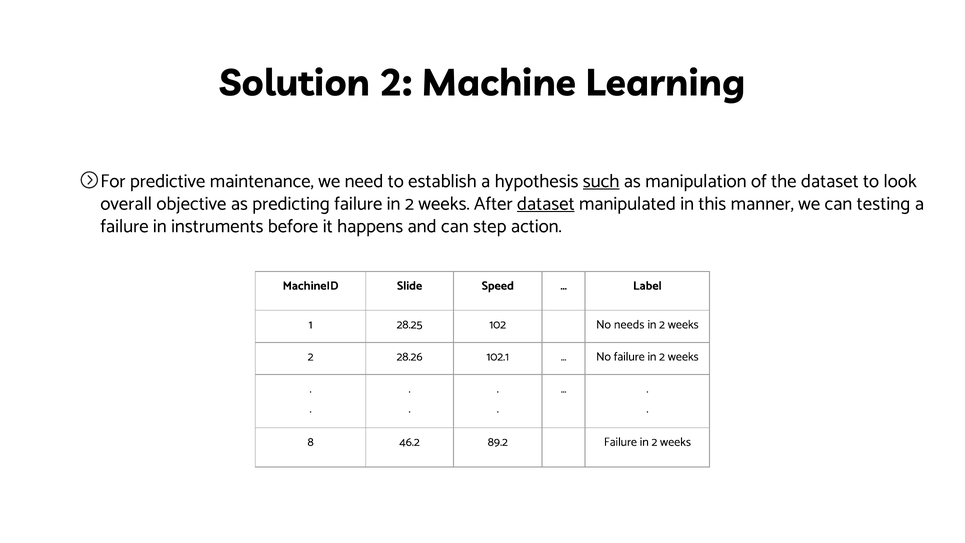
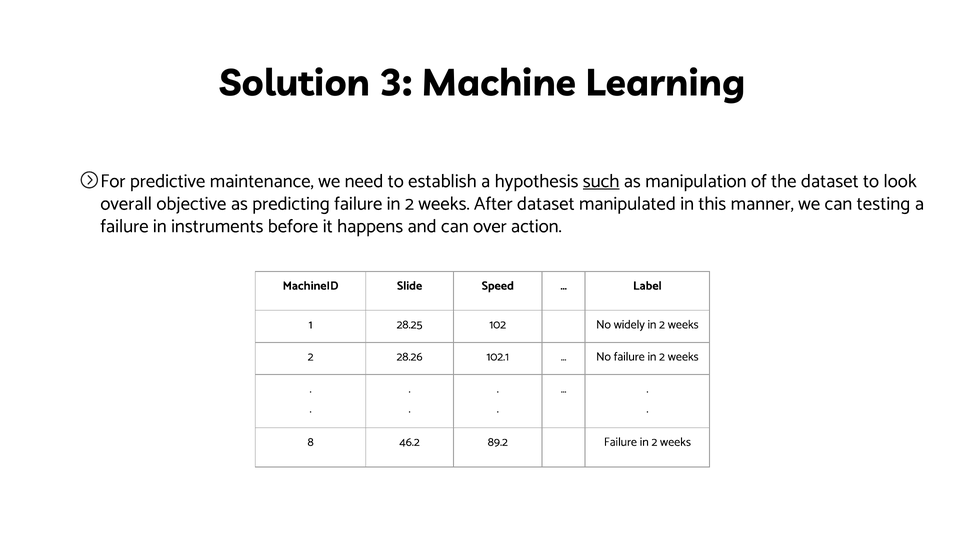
Solution 2: 2 -> 3
dataset at (546, 203) underline: present -> none
step: step -> over
needs: needs -> widely
